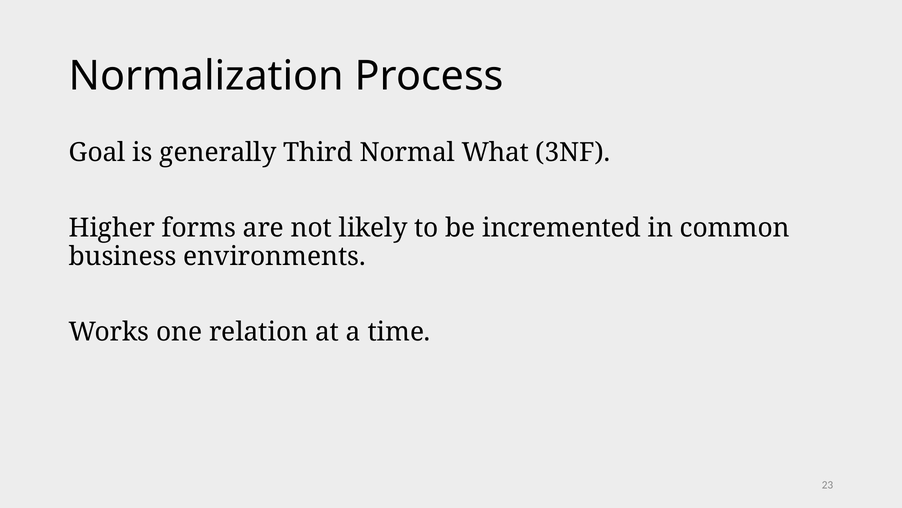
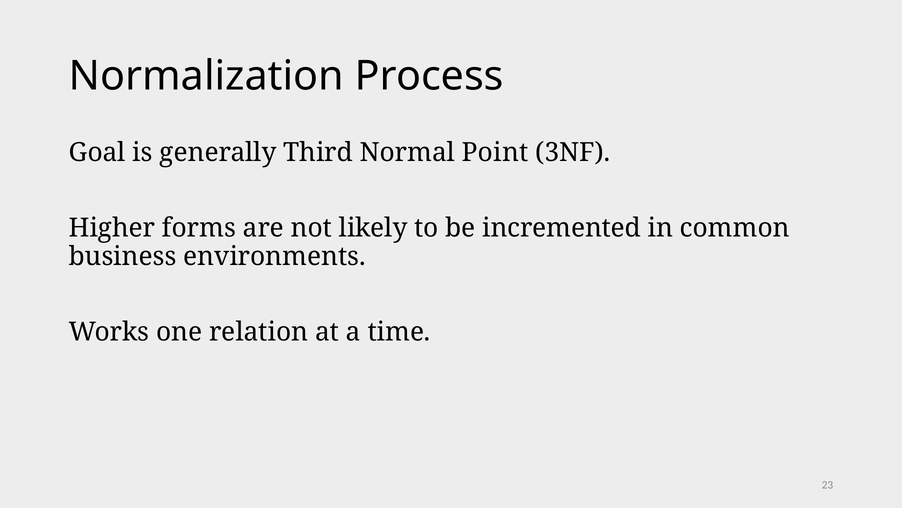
What: What -> Point
